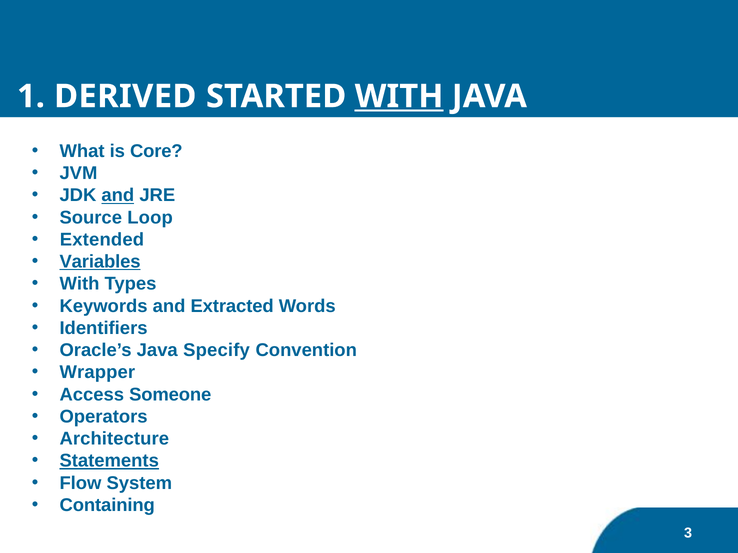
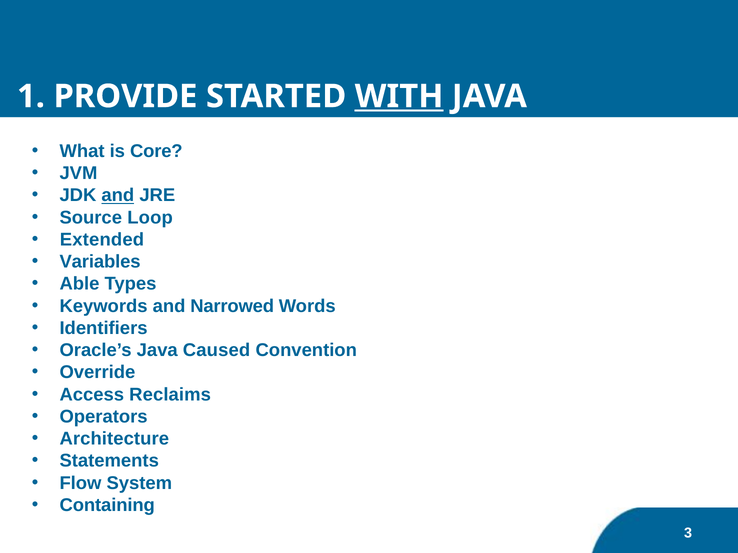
DERIVED: DERIVED -> PROVIDE
Variables underline: present -> none
With at (79, 284): With -> Able
Extracted: Extracted -> Narrowed
Specify: Specify -> Caused
Wrapper: Wrapper -> Override
Someone: Someone -> Reclaims
Statements underline: present -> none
